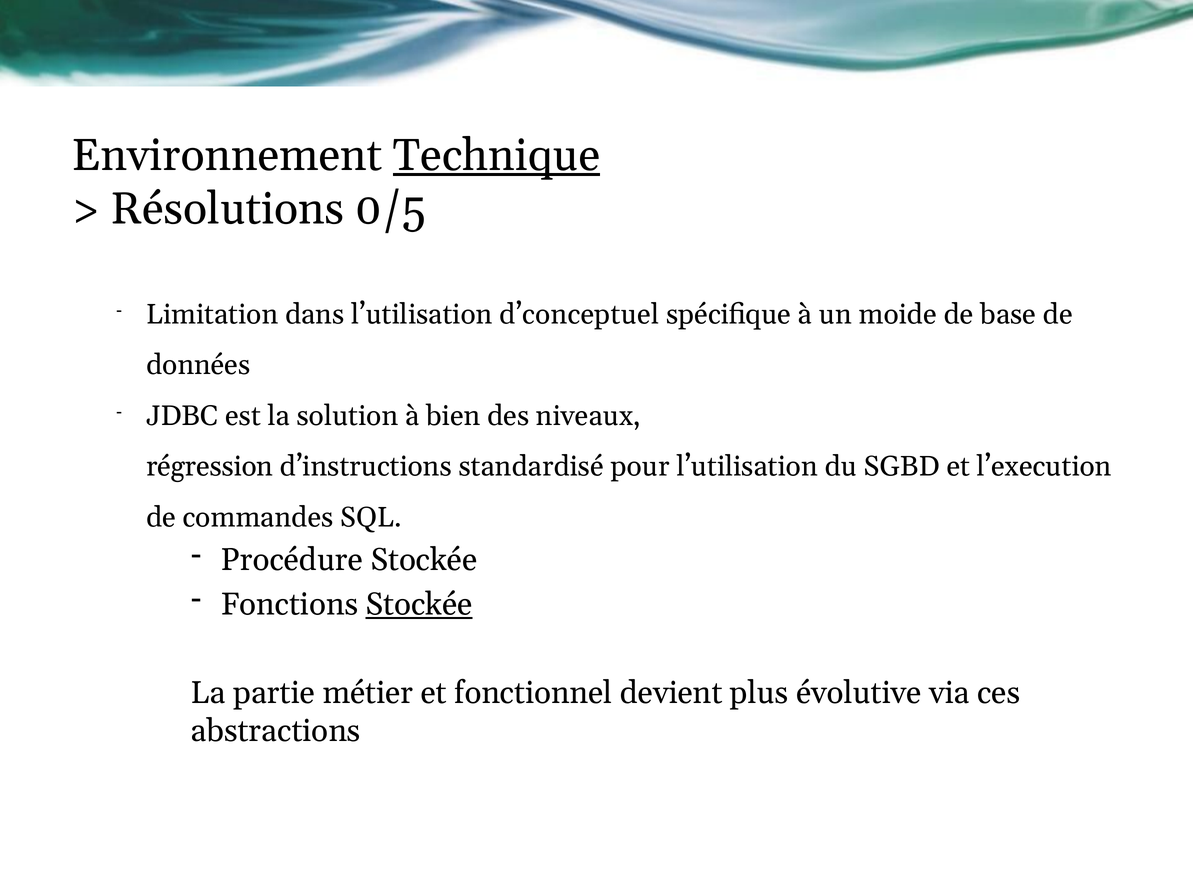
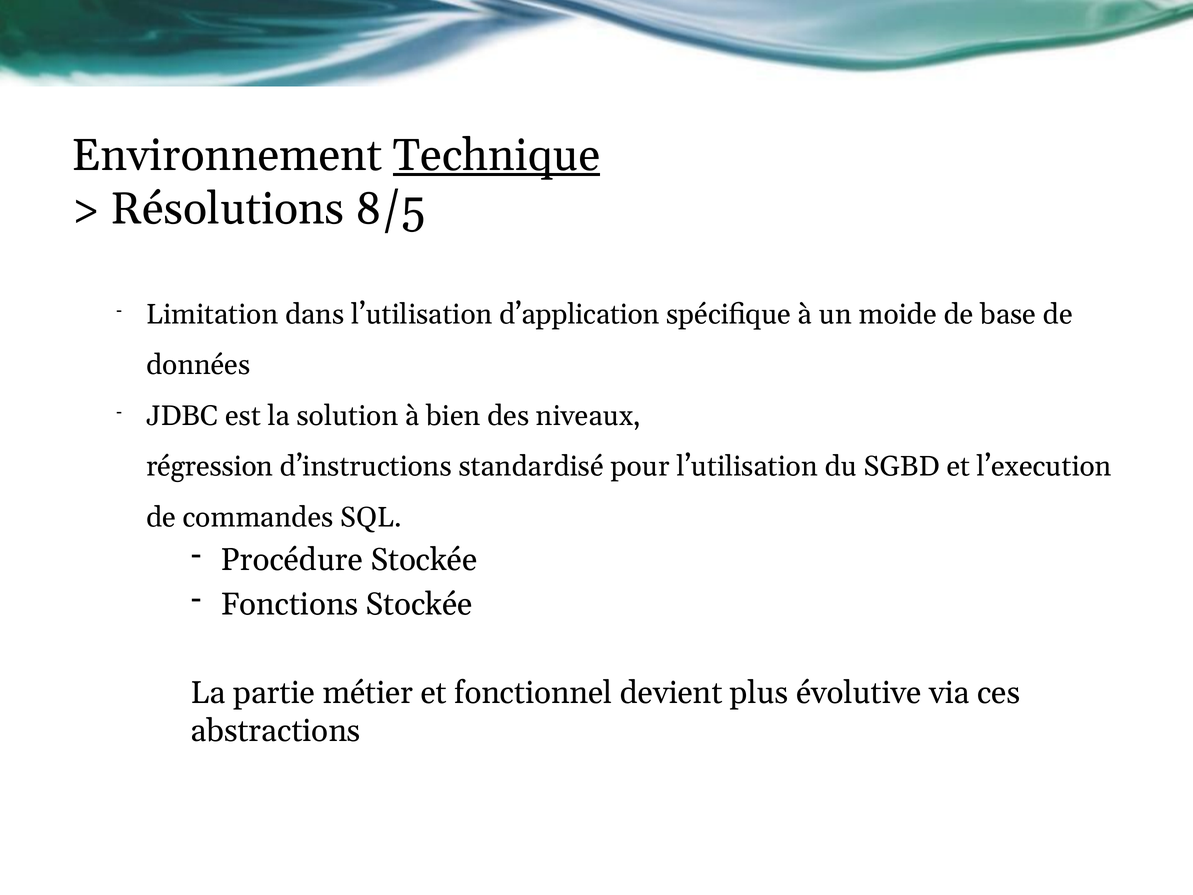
0/5: 0/5 -> 8/5
d’conceptuel: d’conceptuel -> d’application
Stockée at (419, 604) underline: present -> none
